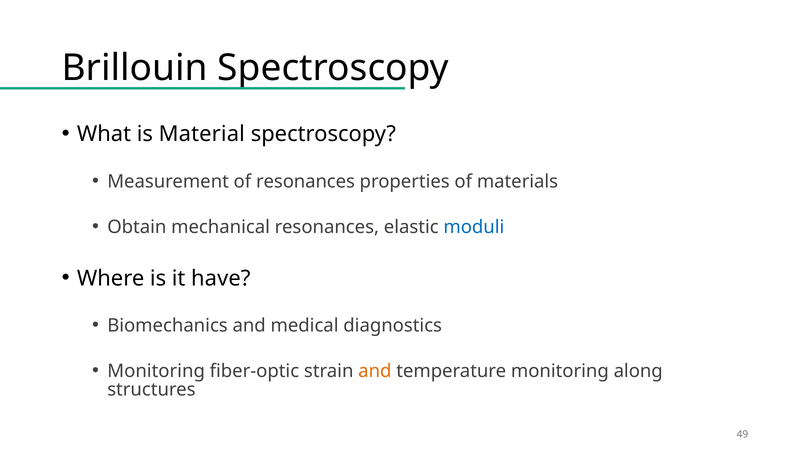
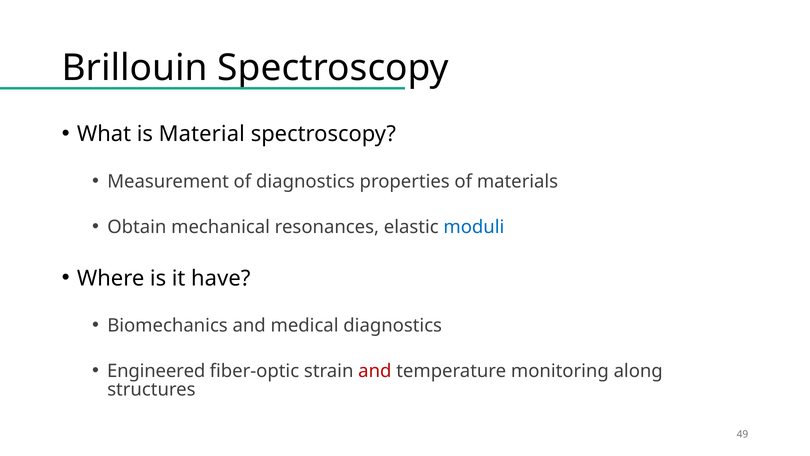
of resonances: resonances -> diagnostics
Monitoring at (156, 371): Monitoring -> Engineered
and at (375, 371) colour: orange -> red
